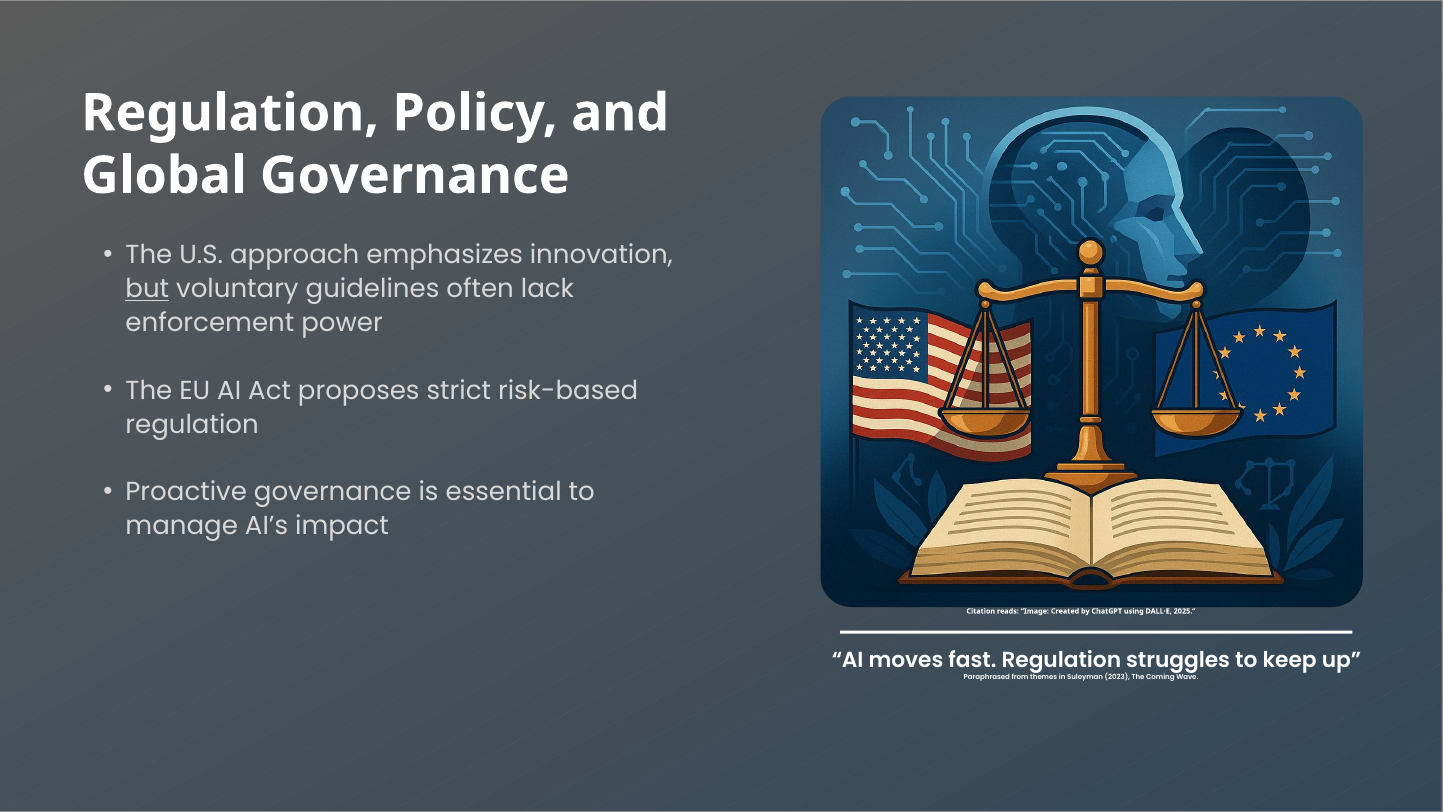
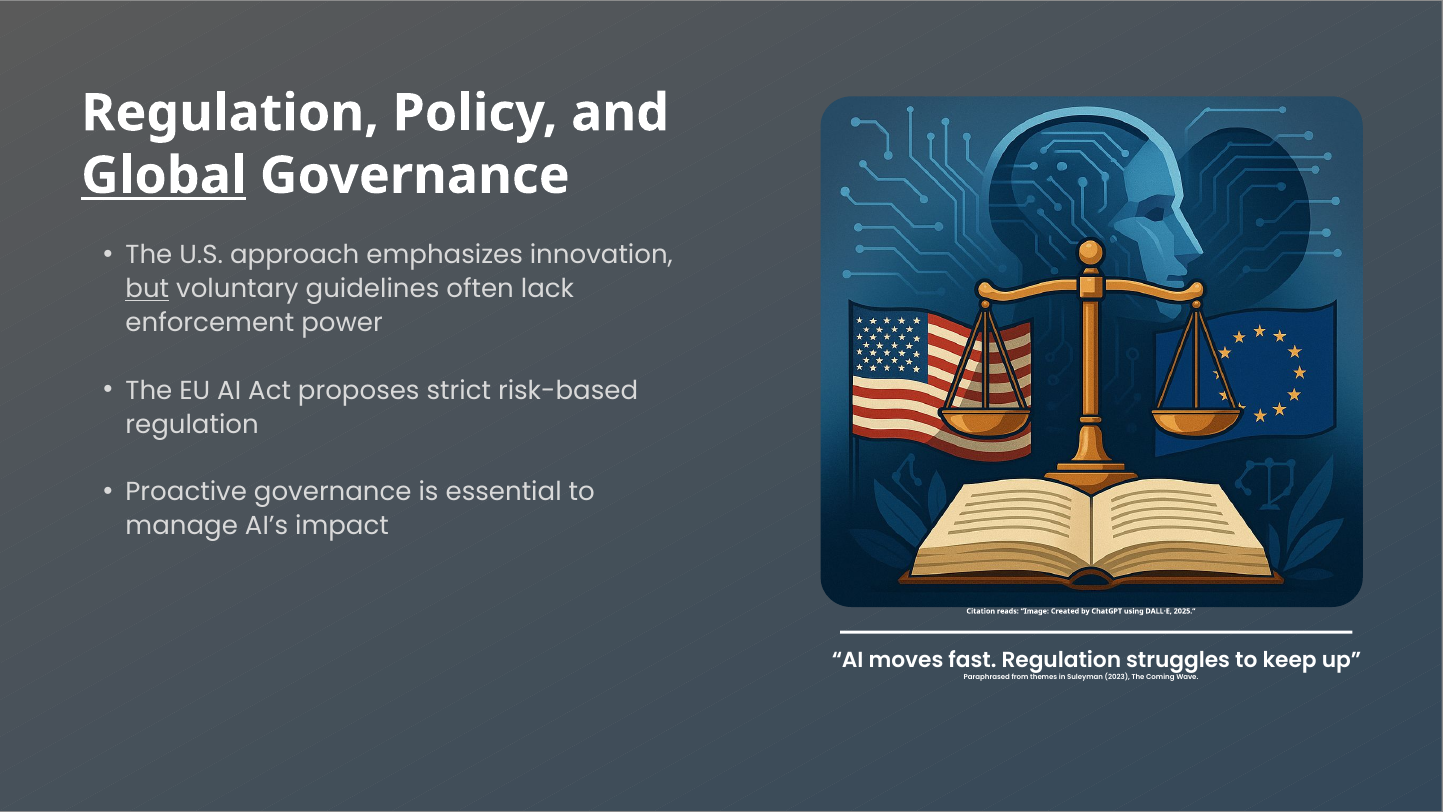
Global underline: none -> present
